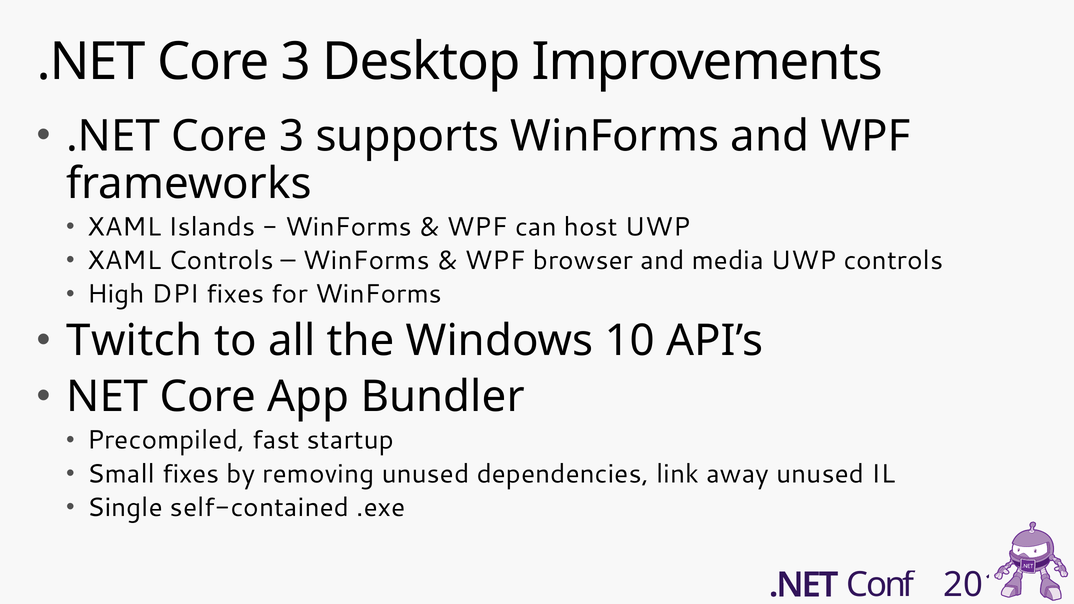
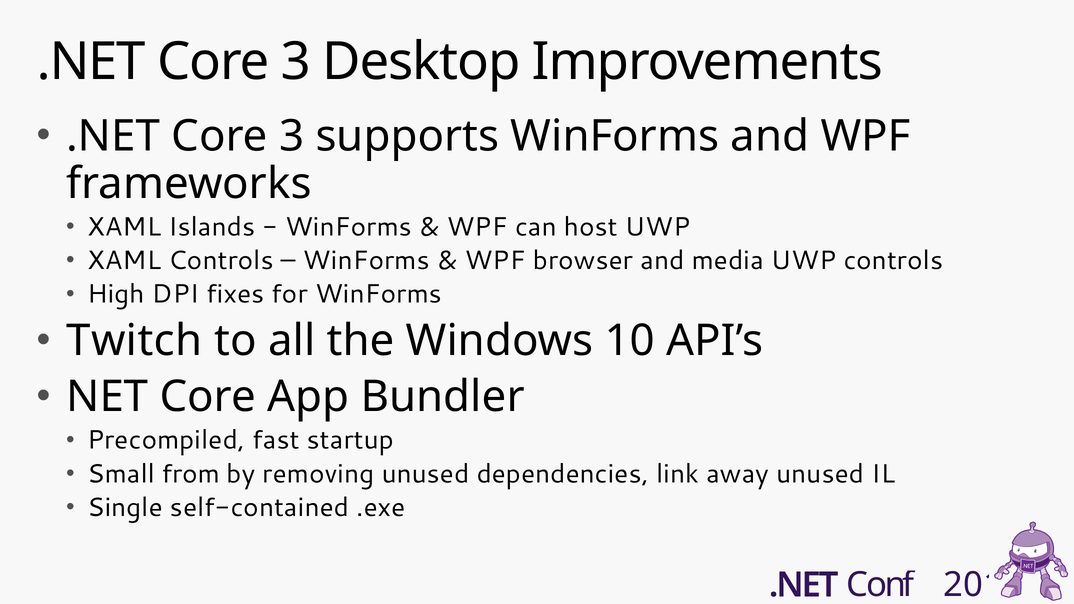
Small fixes: fixes -> from
